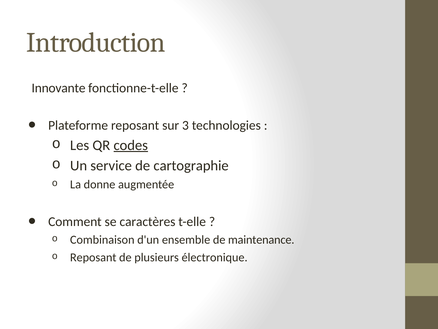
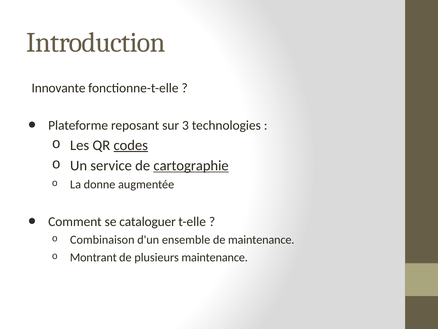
cartographie underline: none -> present
caractères: caractères -> cataloguer
Reposant at (93, 257): Reposant -> Montrant
plusieurs électronique: électronique -> maintenance
